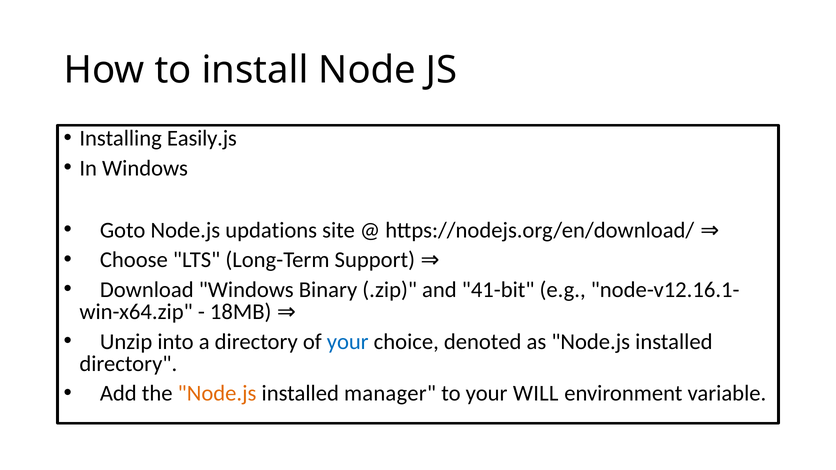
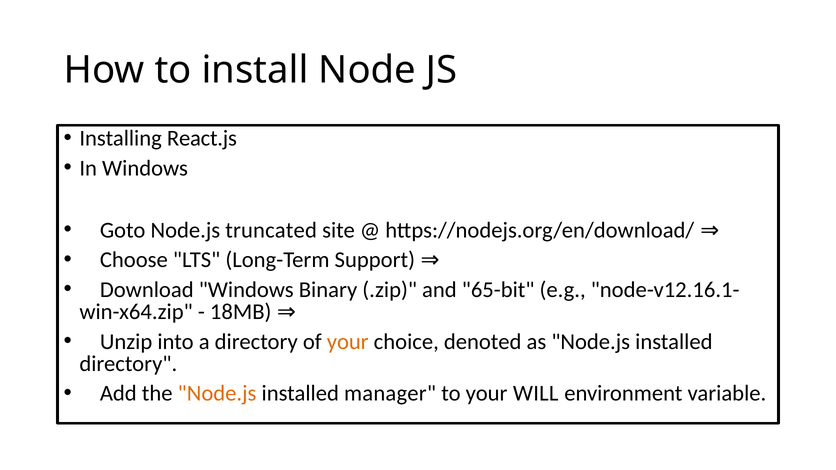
Easily.js: Easily.js -> React.js
updations: updations -> truncated
41-bit: 41-bit -> 65-bit
your at (348, 342) colour: blue -> orange
